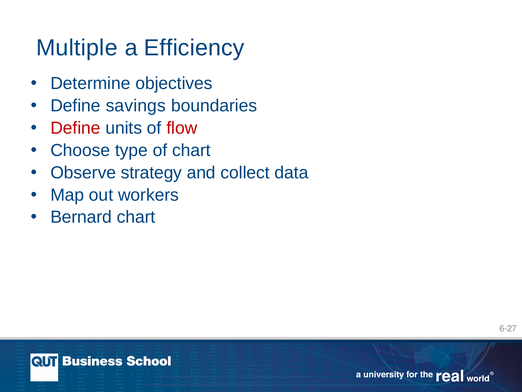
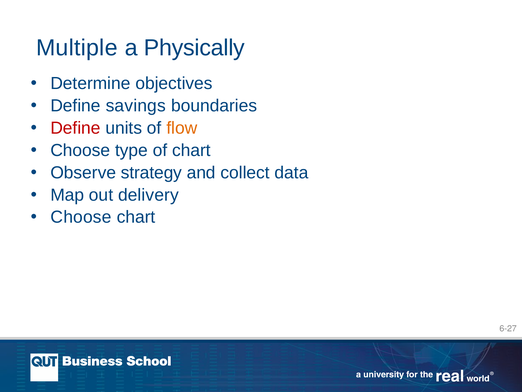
Efficiency: Efficiency -> Physically
flow colour: red -> orange
workers: workers -> delivery
Bernard at (81, 217): Bernard -> Choose
